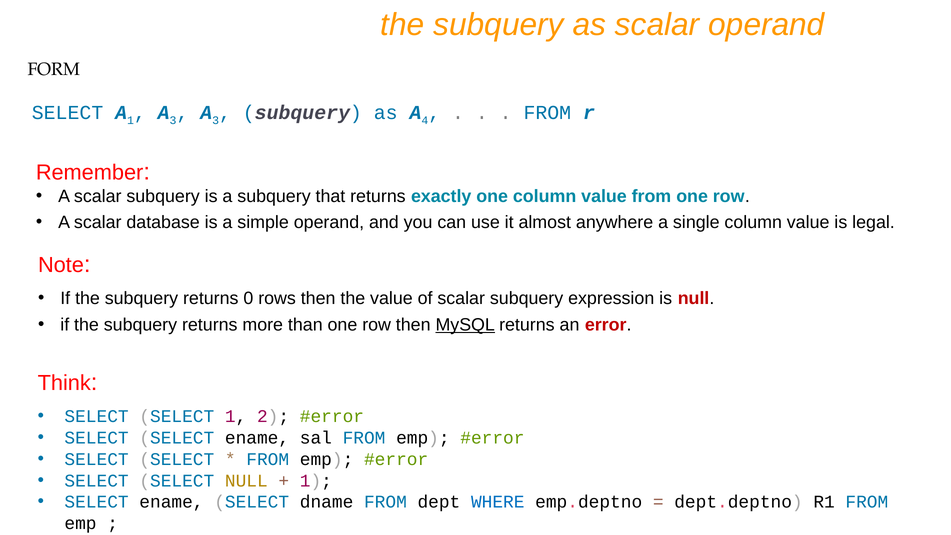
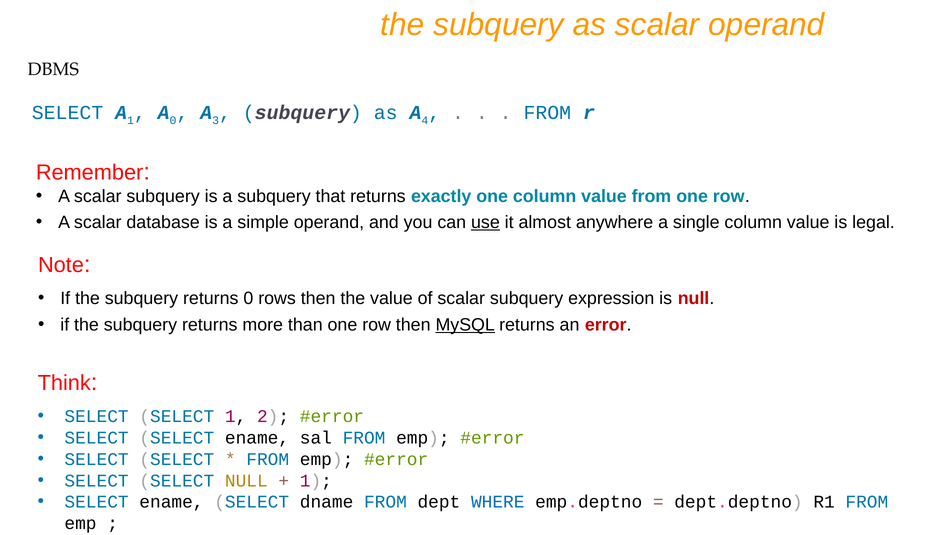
FORM: FORM -> DBMS
3 at (173, 121): 3 -> 0
use underline: none -> present
